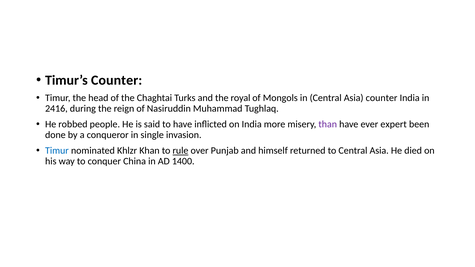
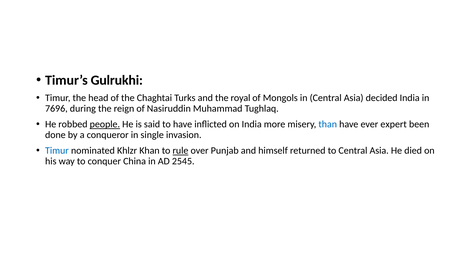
Timur’s Counter: Counter -> Gulrukhi
Asia counter: counter -> decided
2416: 2416 -> 7696
people underline: none -> present
than colour: purple -> blue
1400: 1400 -> 2545
